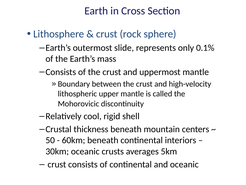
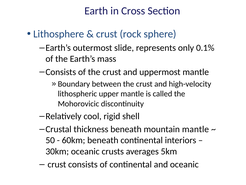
mountain centers: centers -> mantle
